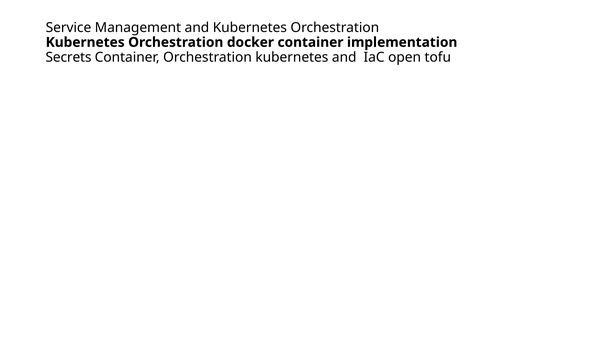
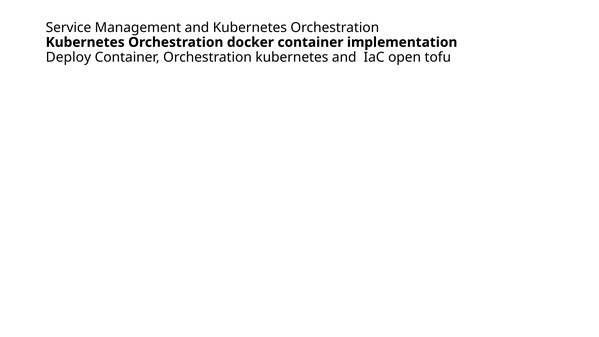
Secrets: Secrets -> Deploy
